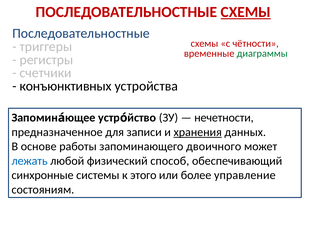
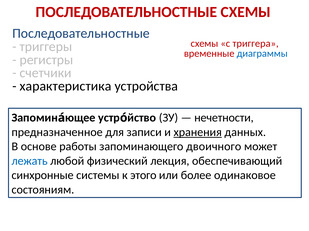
СХЕМЫ at (246, 12) underline: present -> none
чётности: чётности -> триггера
диаграммы colour: green -> blue
конъюнктивных: конъюнктивных -> характеристика
способ: способ -> лекция
управление: управление -> одинаковое
